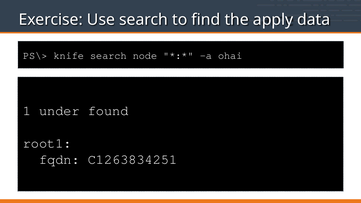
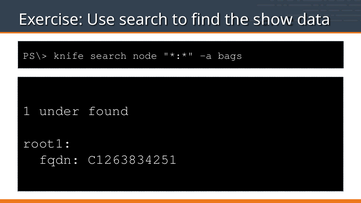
apply: apply -> show
ohai: ohai -> bags
